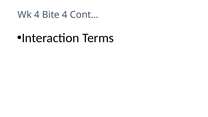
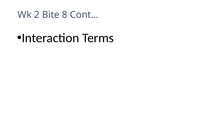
Wk 4: 4 -> 2
Bite 4: 4 -> 8
